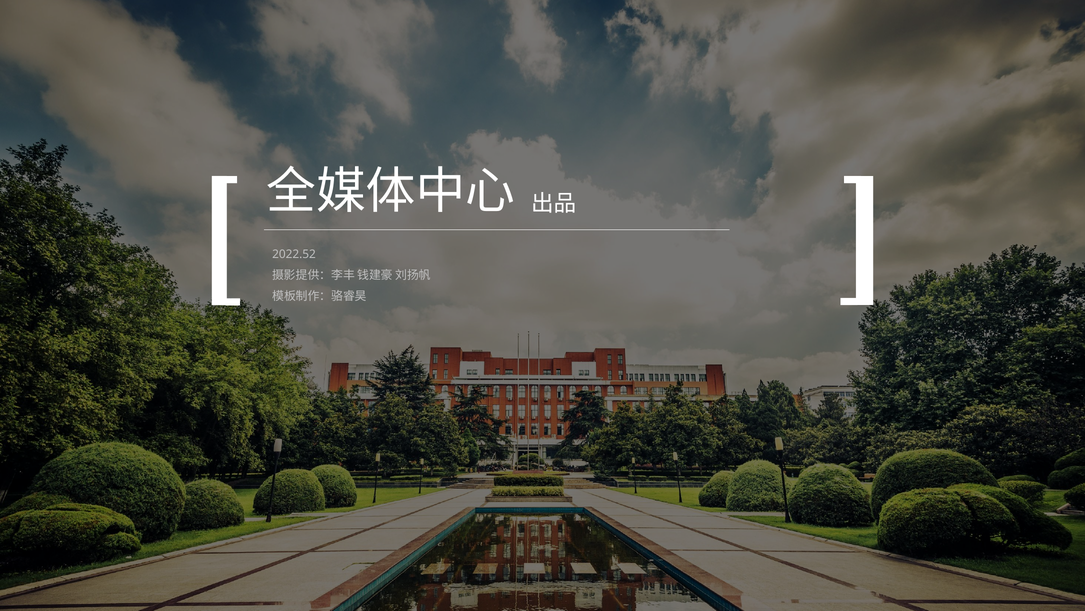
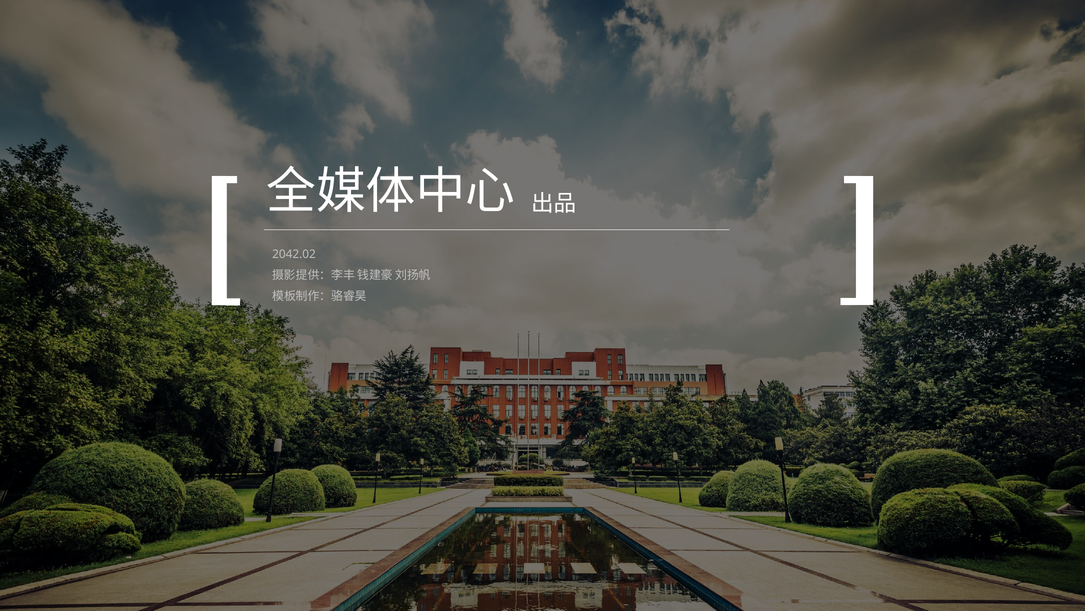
2022.52: 2022.52 -> 2042.02
